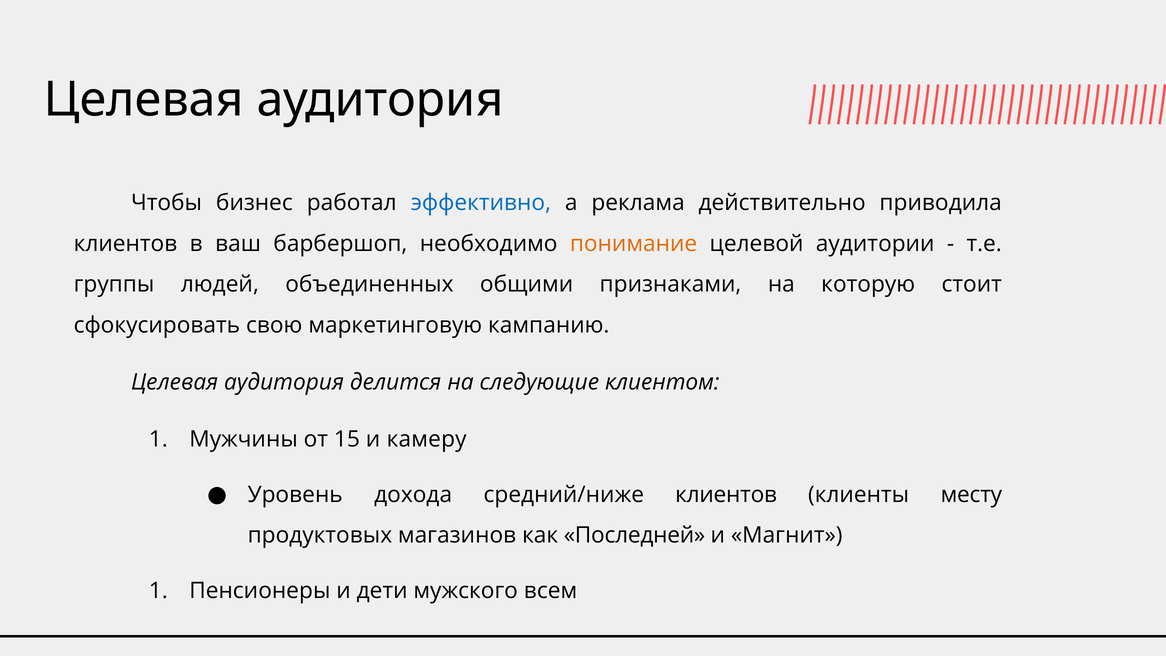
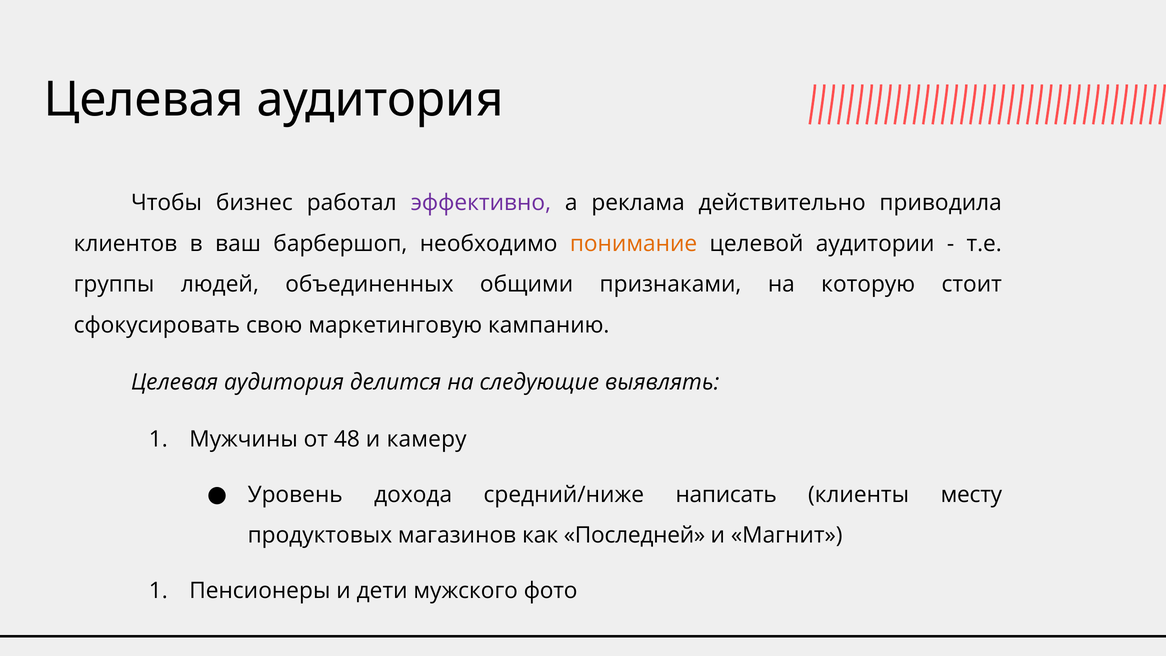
эффективно colour: blue -> purple
клиентом: клиентом -> выявлять
15: 15 -> 48
средний/ниже клиентов: клиентов -> написать
всем: всем -> фото
